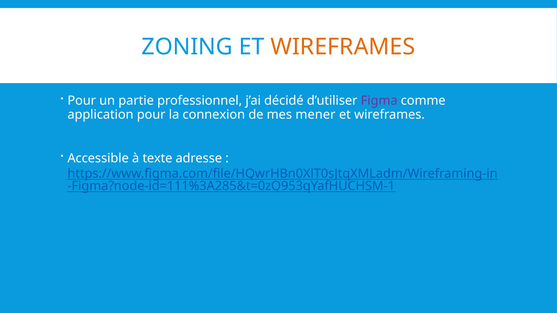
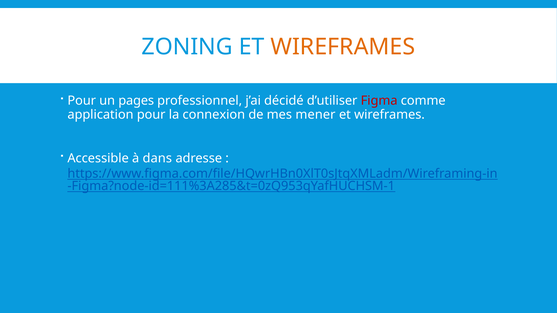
partie: partie -> pages
Figma colour: purple -> red
texte: texte -> dans
